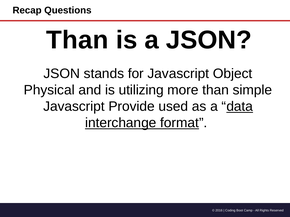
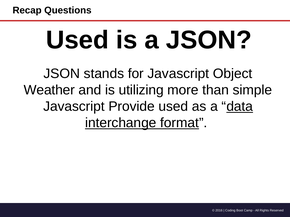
Than at (77, 40): Than -> Used
Physical: Physical -> Weather
